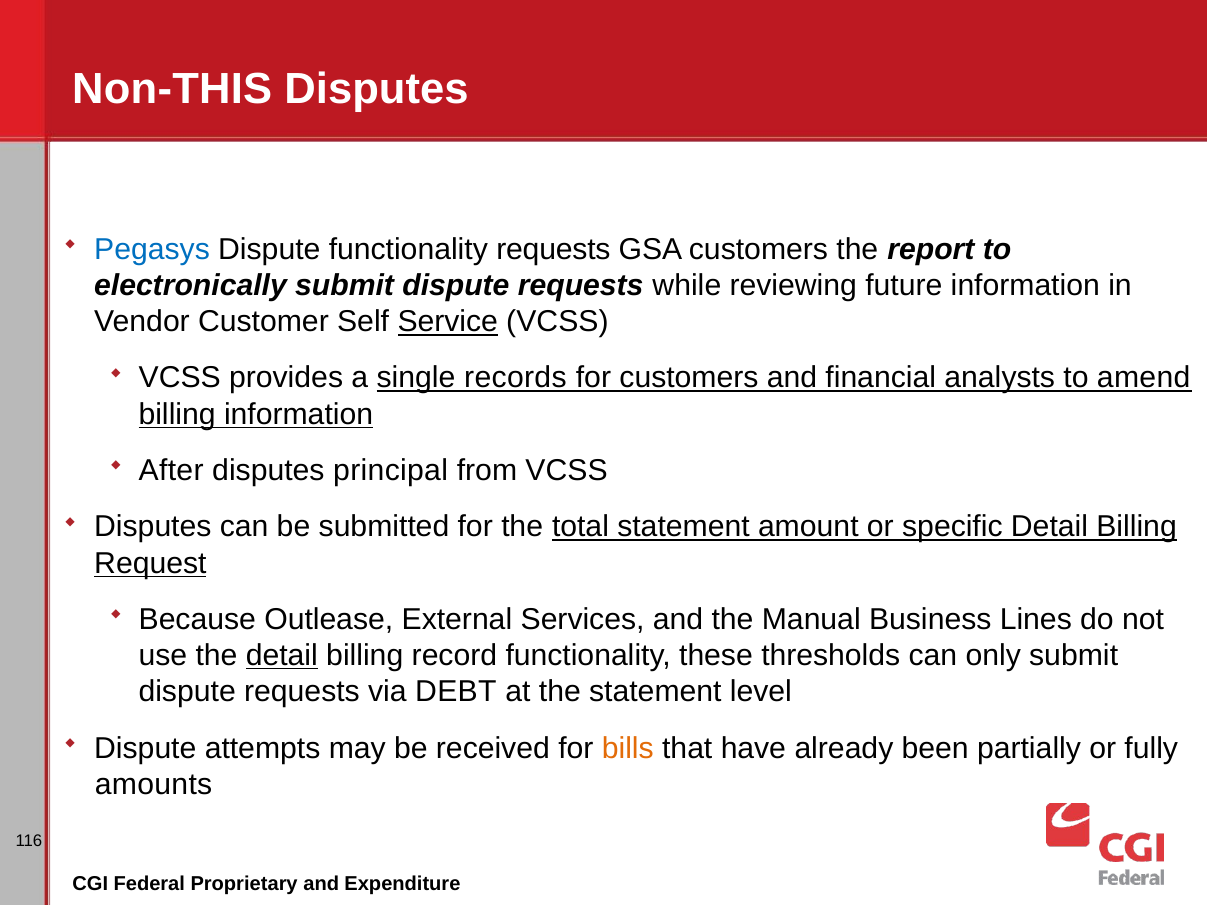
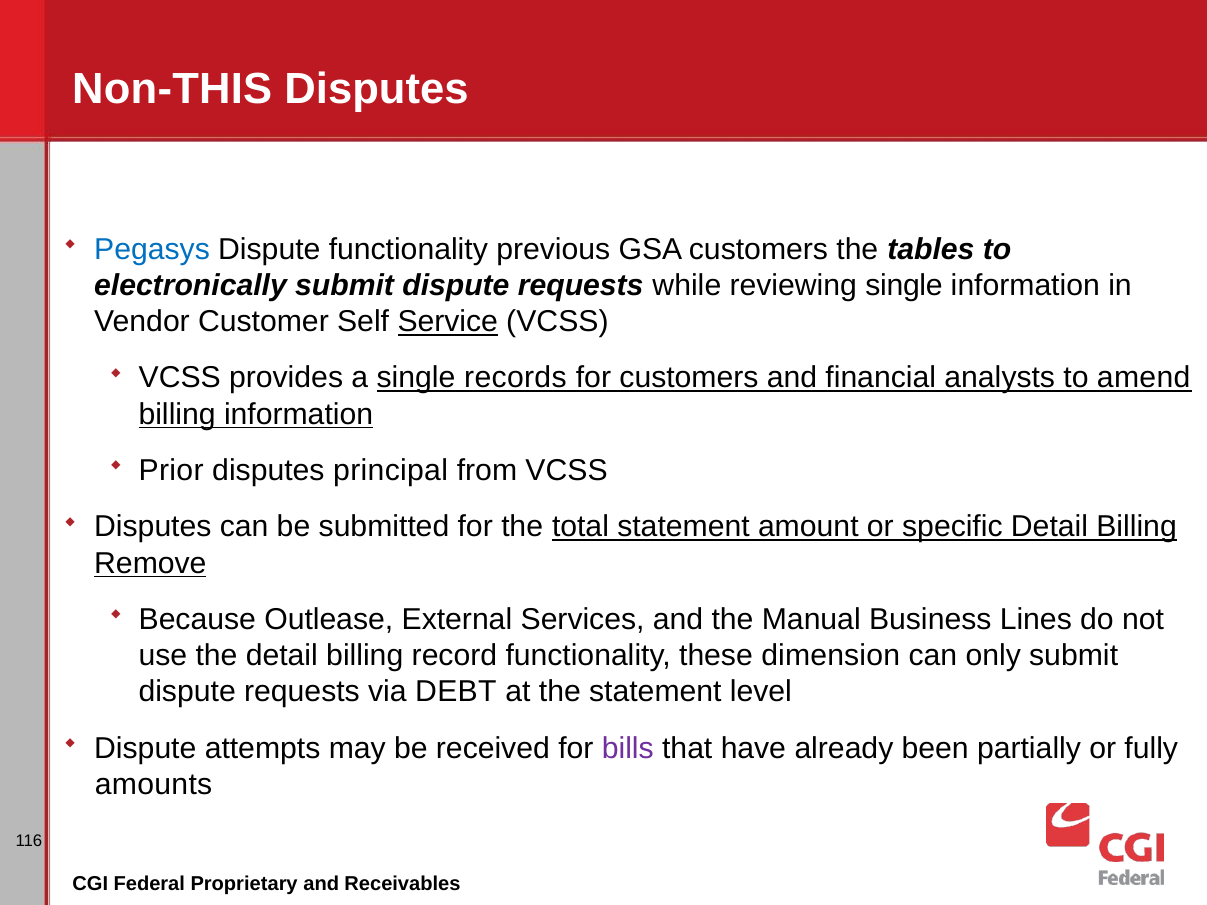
functionality requests: requests -> previous
report: report -> tables
reviewing future: future -> single
After: After -> Prior
Request: Request -> Remove
detail at (282, 656) underline: present -> none
thresholds: thresholds -> dimension
bills colour: orange -> purple
Expenditure: Expenditure -> Receivables
